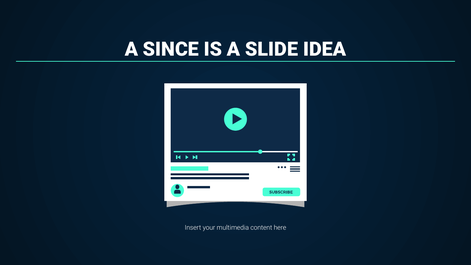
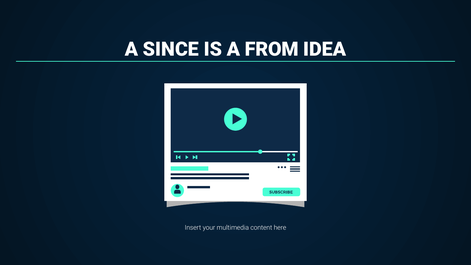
SLIDE: SLIDE -> FROM
